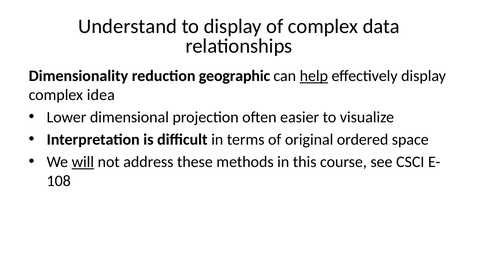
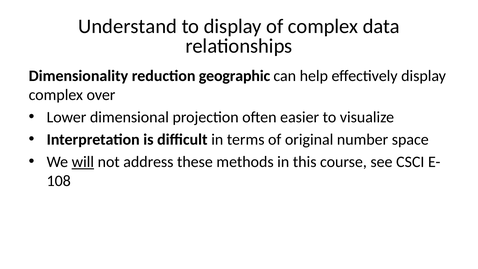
help underline: present -> none
idea: idea -> over
ordered: ordered -> number
